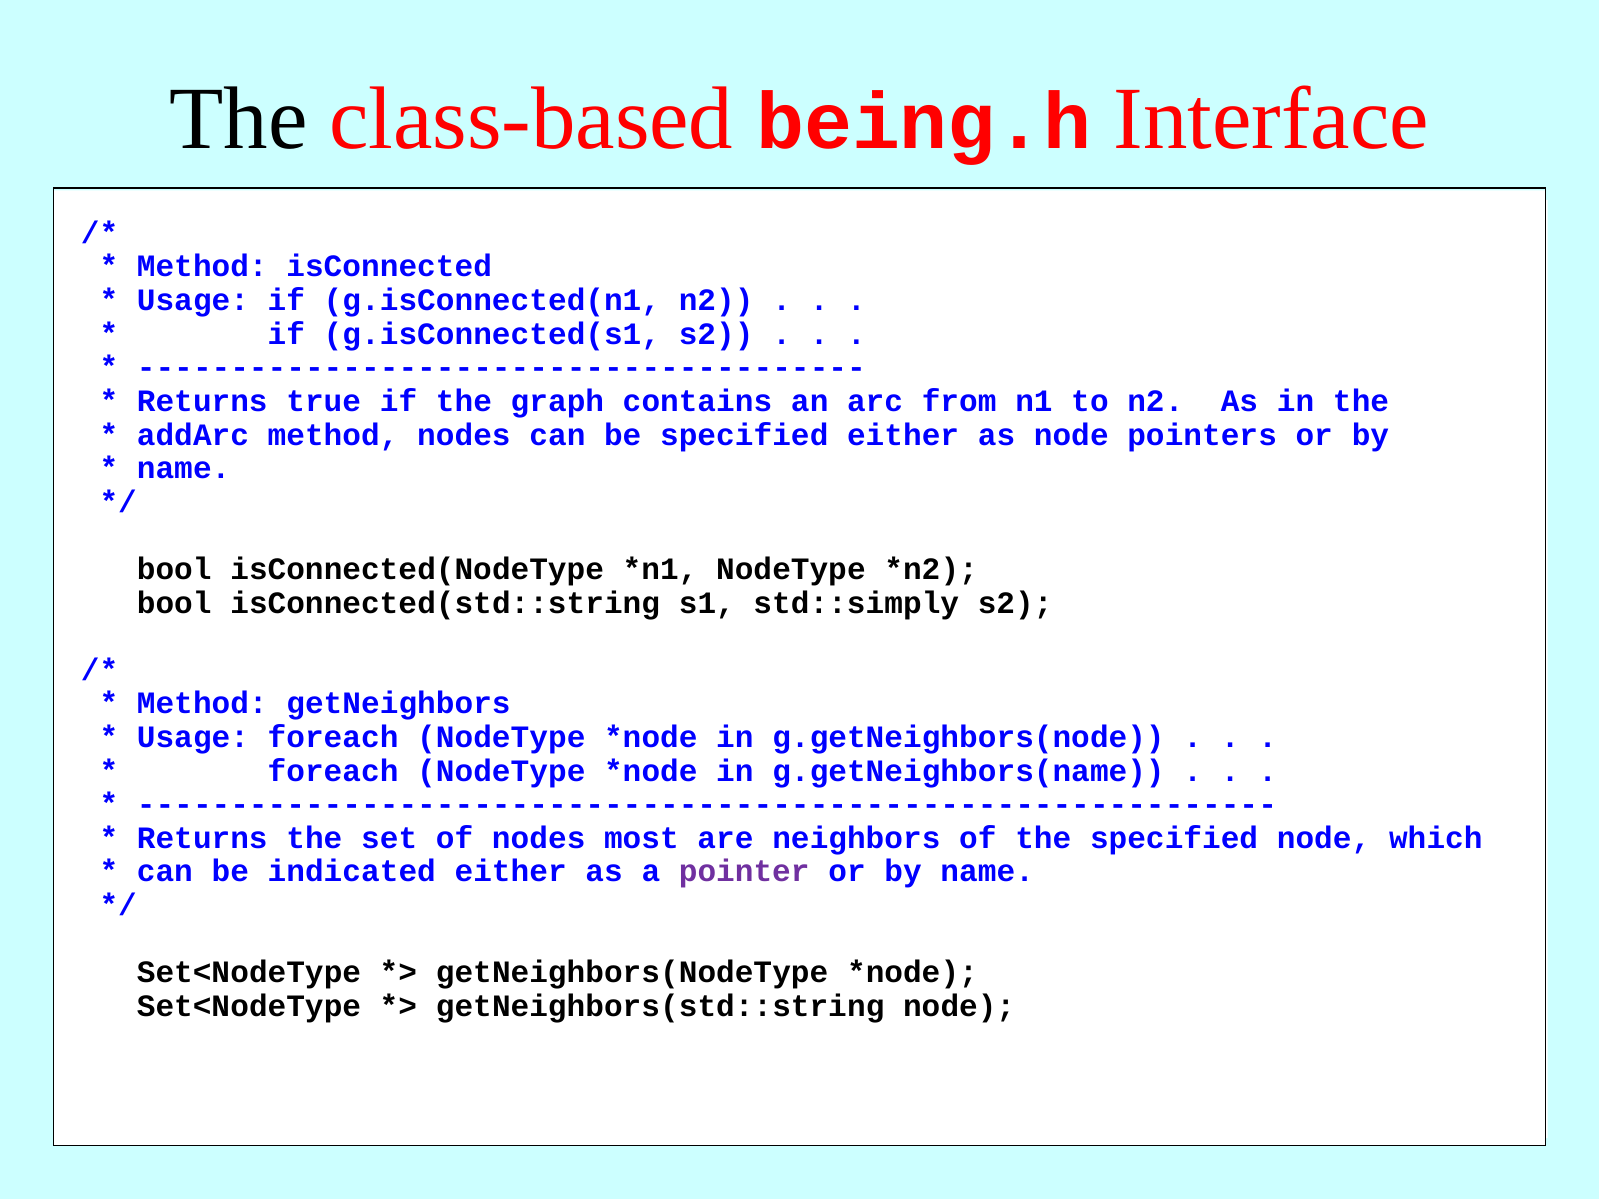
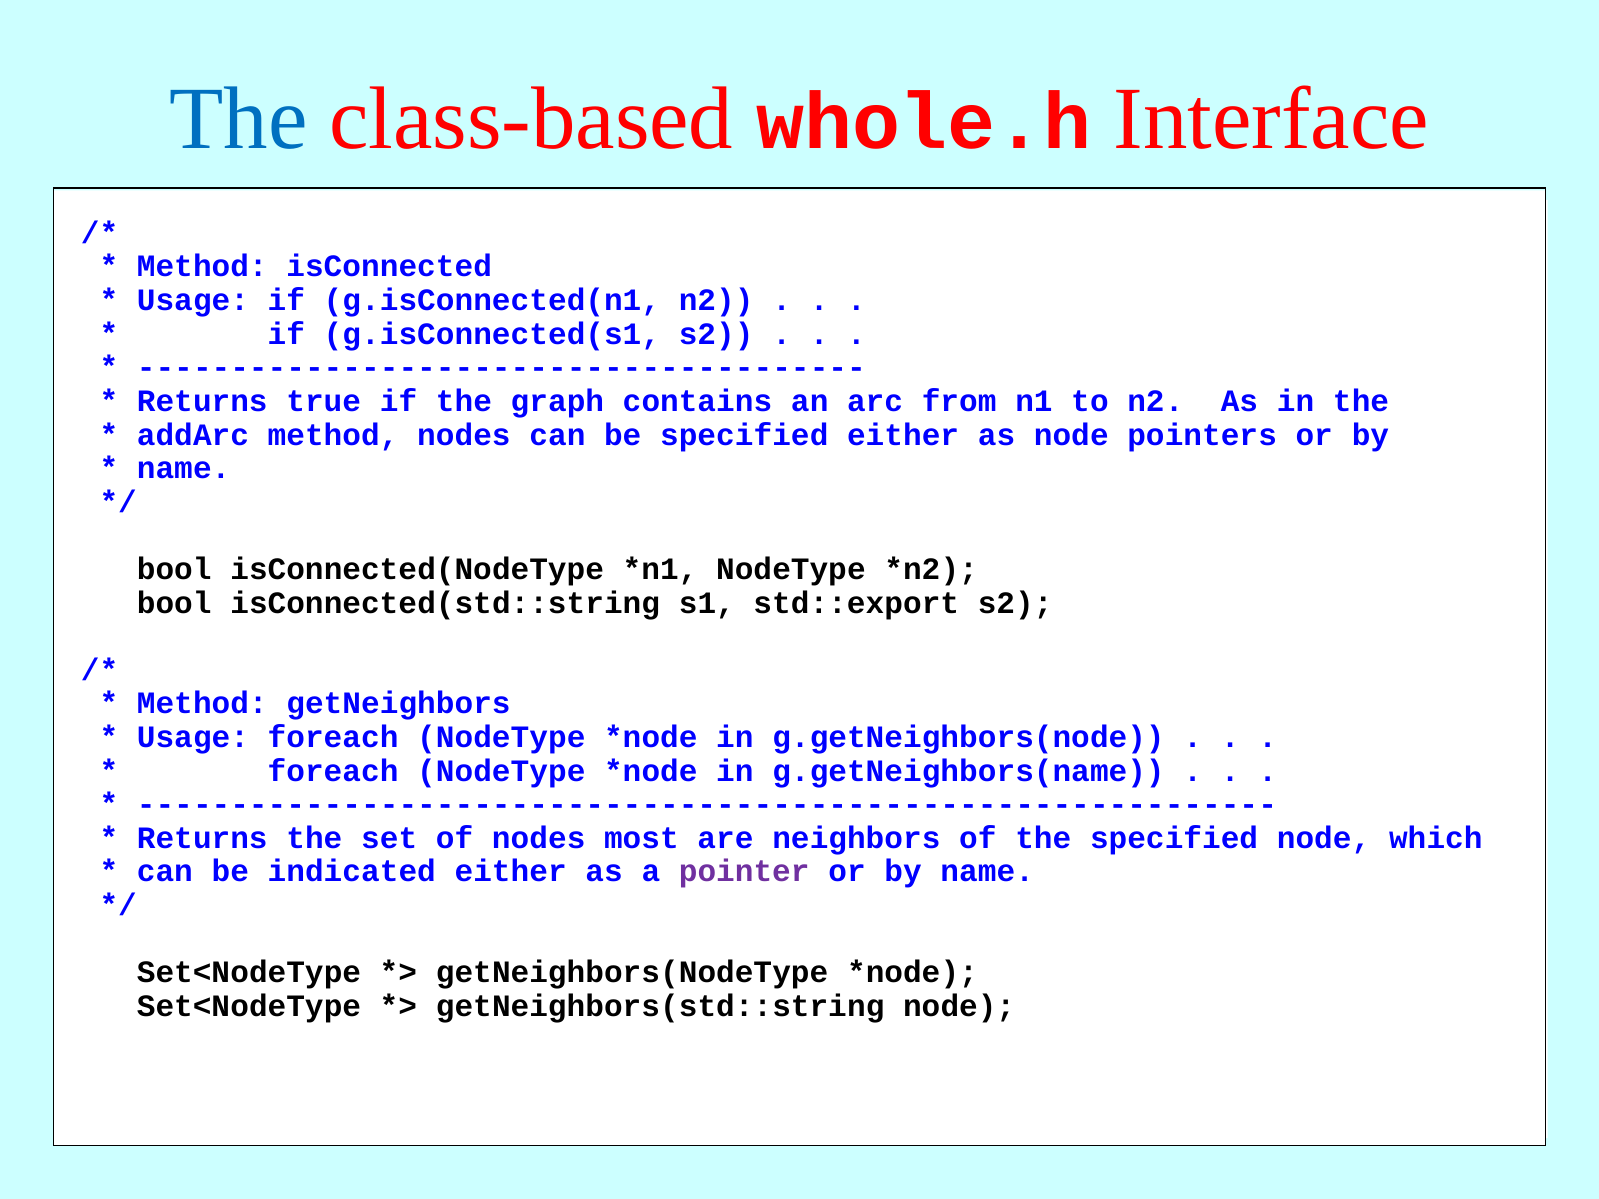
The at (239, 119) colour: black -> blue
being.h: being.h -> whole.h
std::simply: std::simply -> std::export
